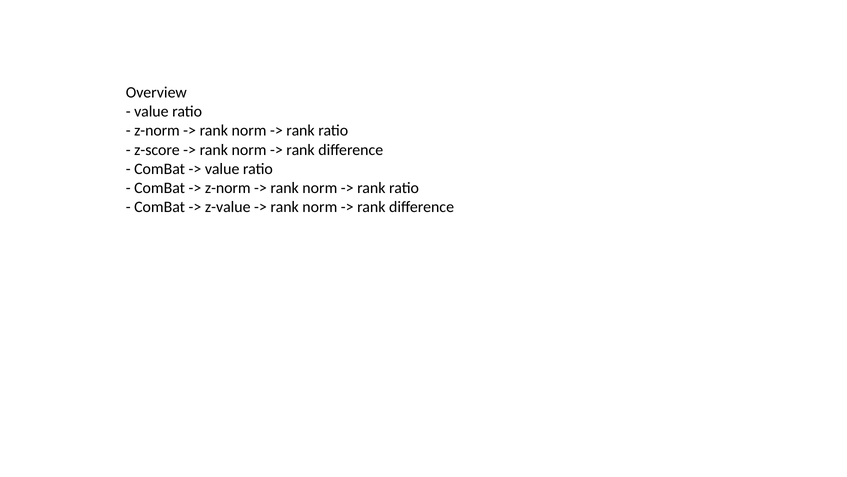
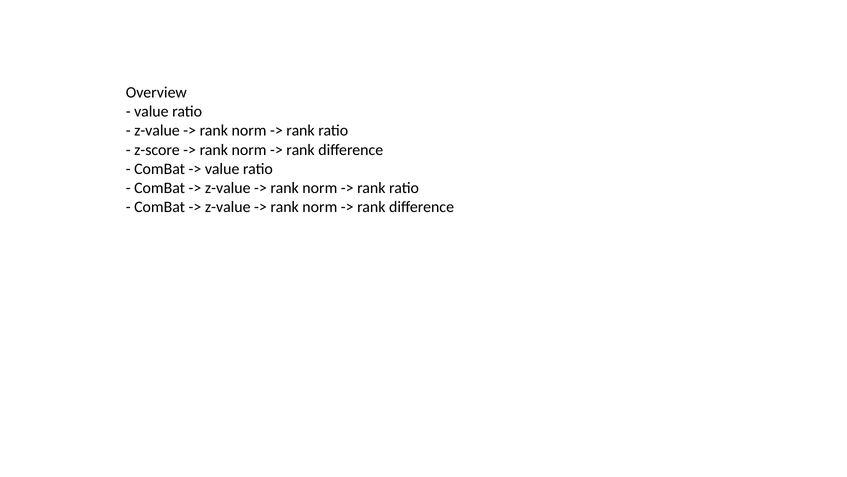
z-norm at (157, 131): z-norm -> z-value
z-norm at (228, 188): z-norm -> z-value
